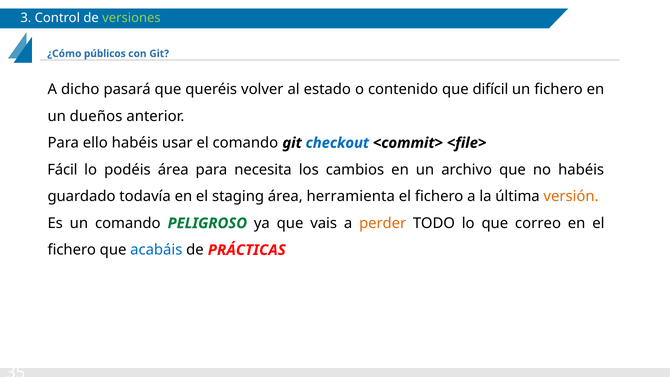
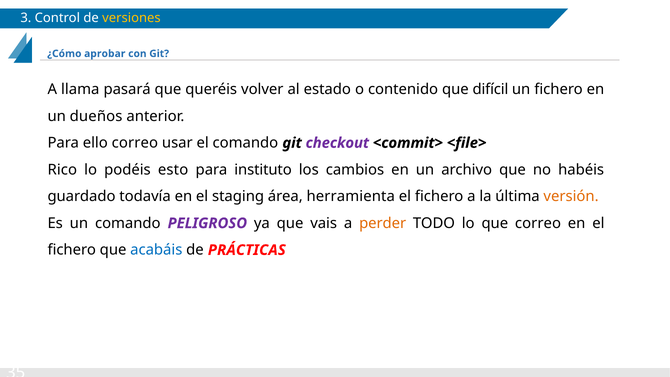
versiones colour: light green -> yellow
públicos: públicos -> aprobar
dicho: dicho -> llama
ello habéis: habéis -> correo
checkout colour: blue -> purple
Fácil: Fácil -> Rico
podéis área: área -> esto
necesita: necesita -> instituto
PELIGROSO colour: green -> purple
